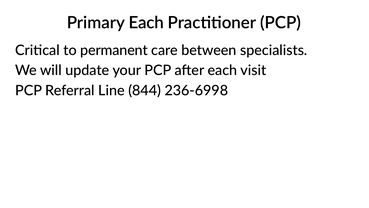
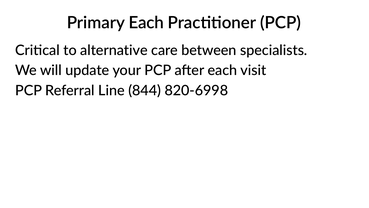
permanent: permanent -> alternative
236-6998: 236-6998 -> 820-6998
